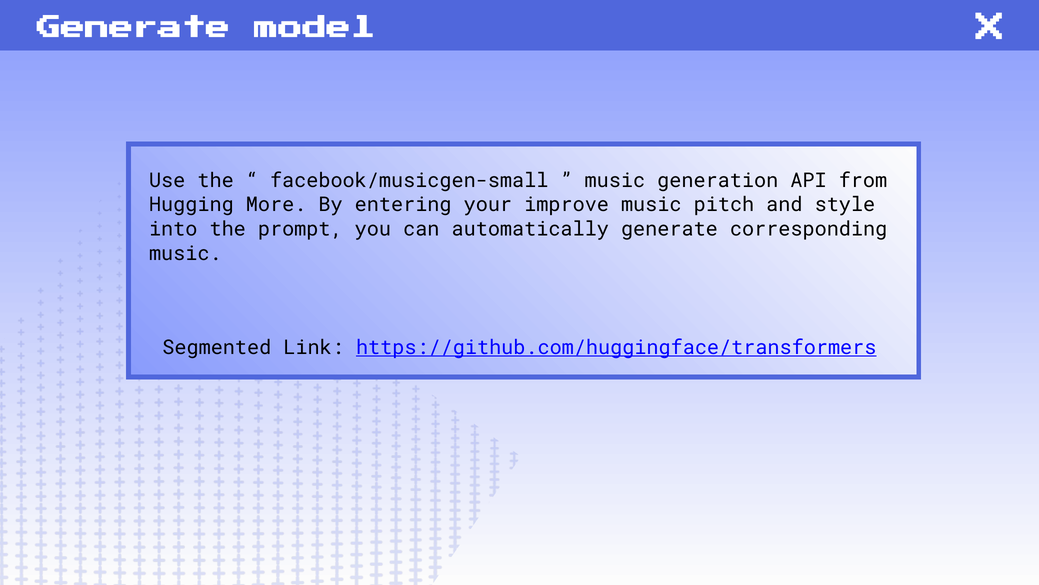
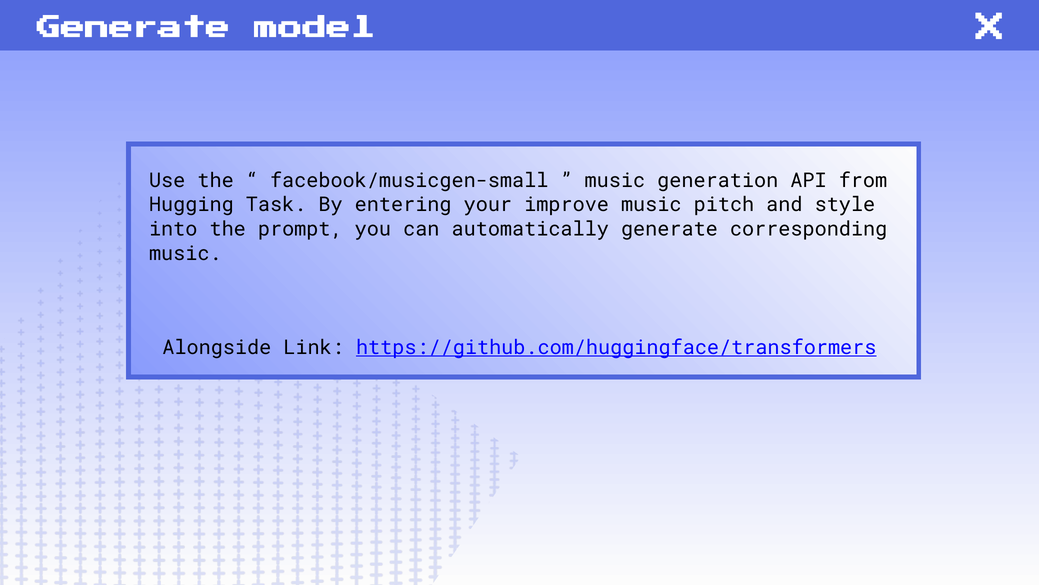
More: More -> Task
Segmented: Segmented -> Alongside
